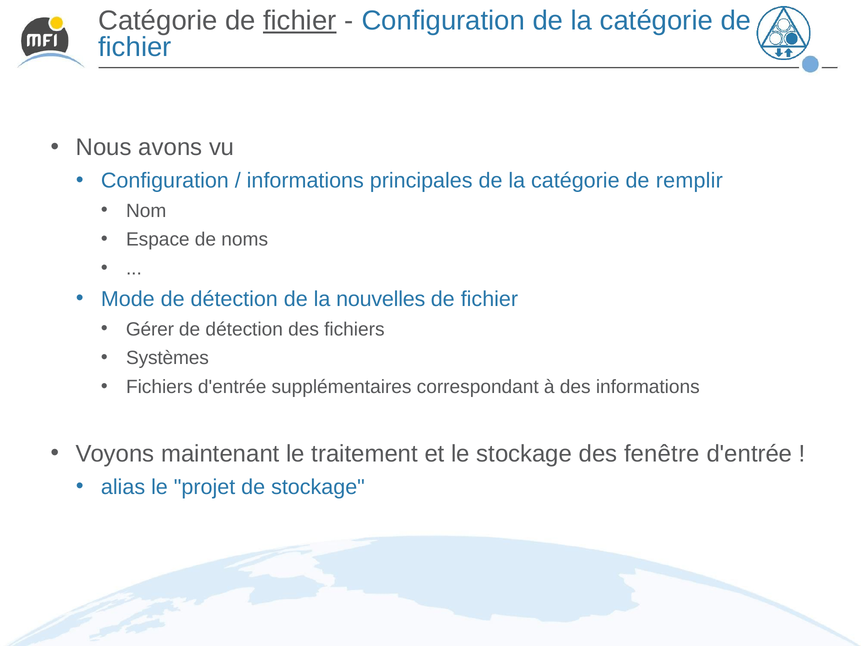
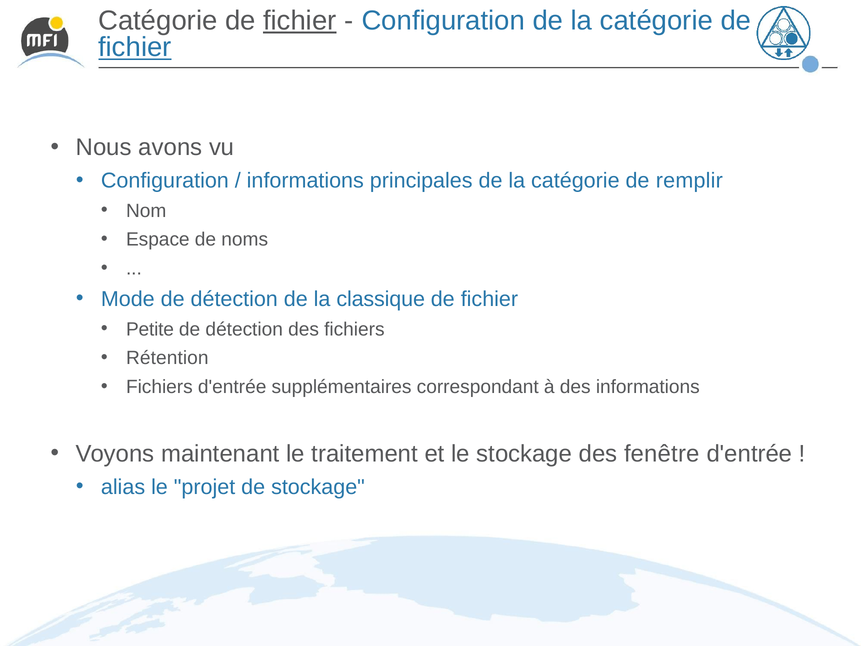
fichier at (135, 47) underline: none -> present
nouvelles: nouvelles -> classique
Gérer: Gérer -> Petite
Systèmes: Systèmes -> Rétention
